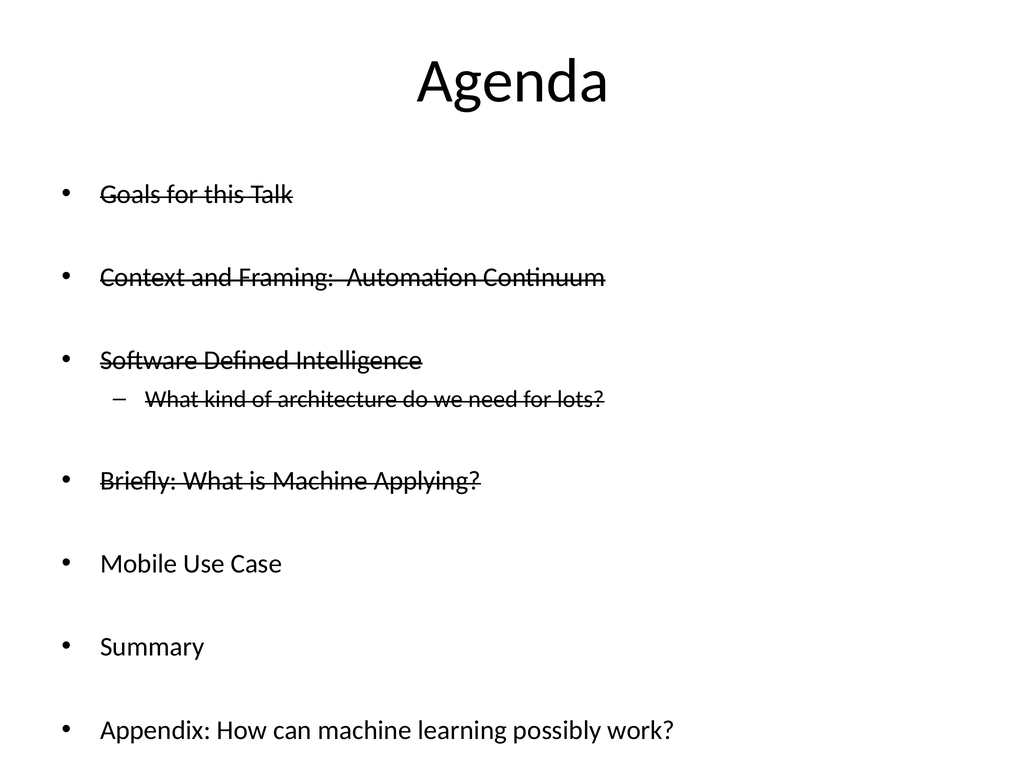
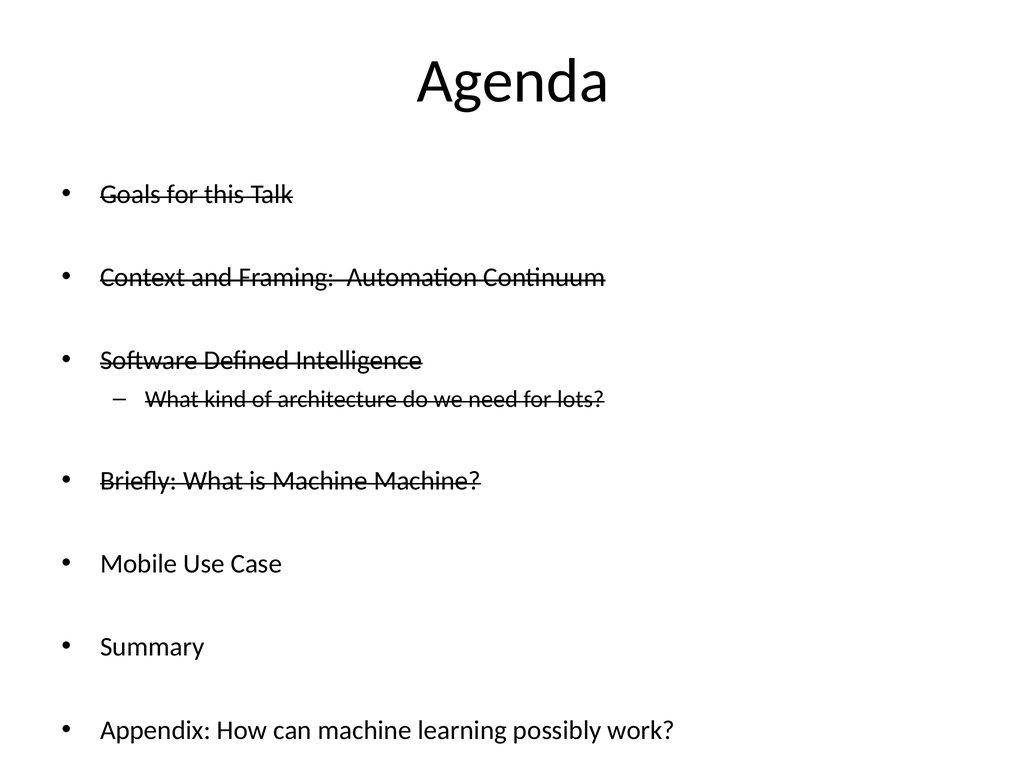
Machine Applying: Applying -> Machine
